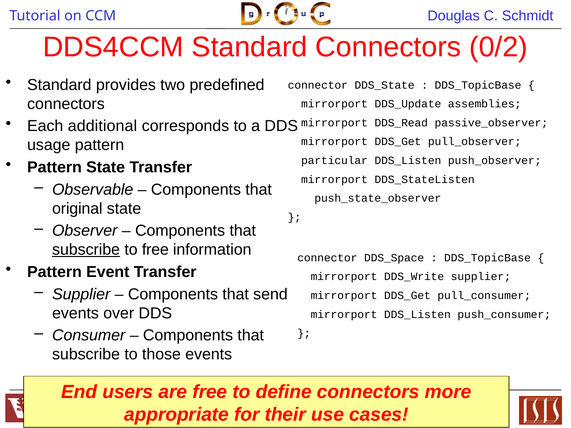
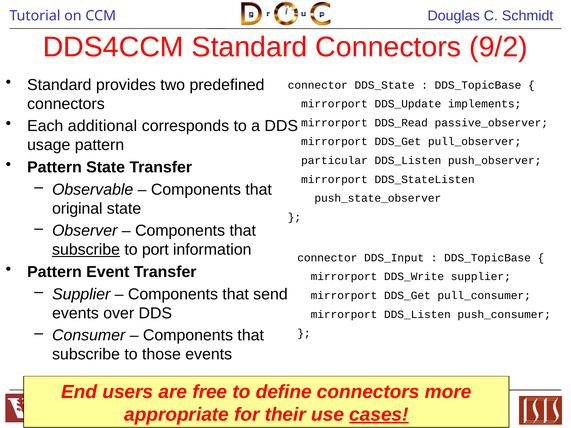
0/2: 0/2 -> 9/2
assemblies: assemblies -> implements
to free: free -> port
DDS_Space: DDS_Space -> DDS_Input
cases underline: none -> present
